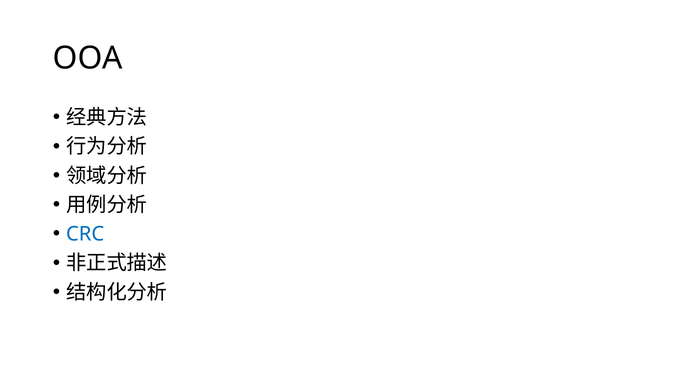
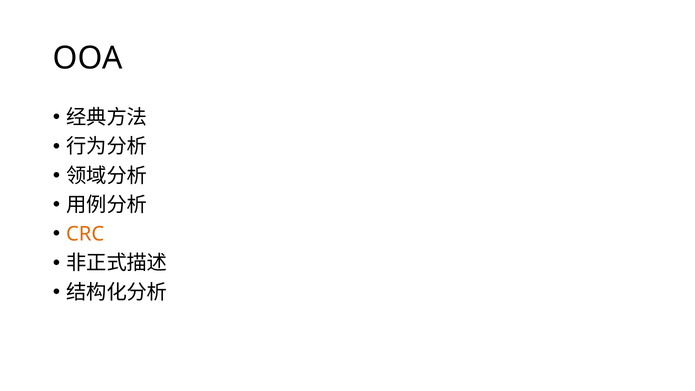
CRC colour: blue -> orange
